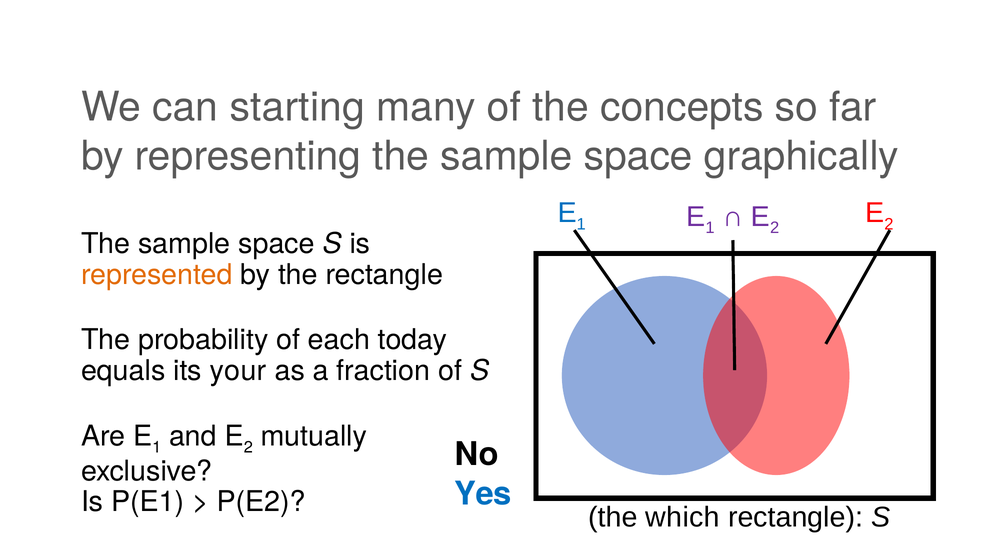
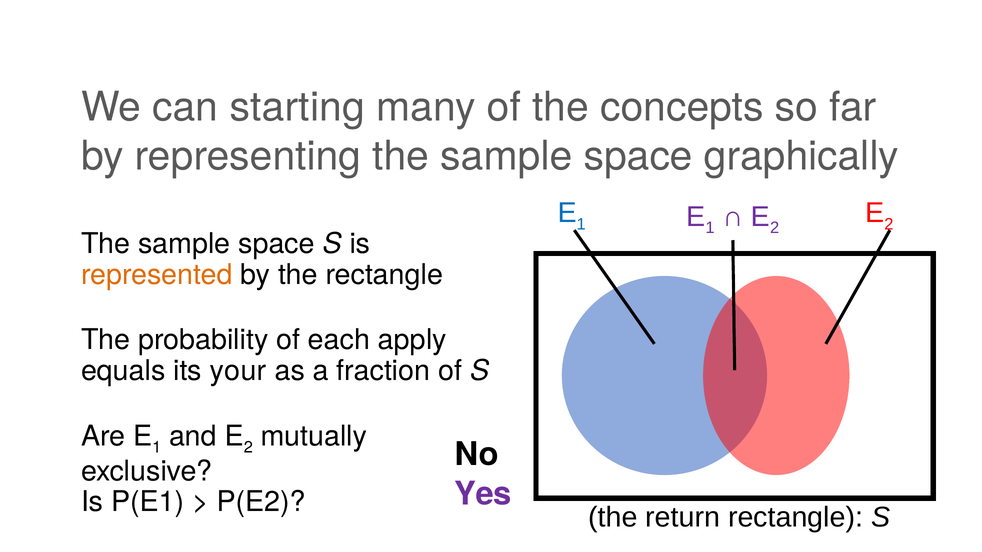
today: today -> apply
Yes colour: blue -> purple
which: which -> return
